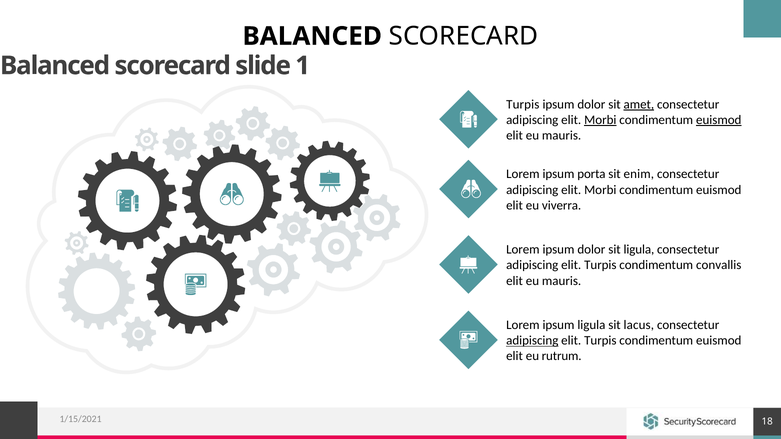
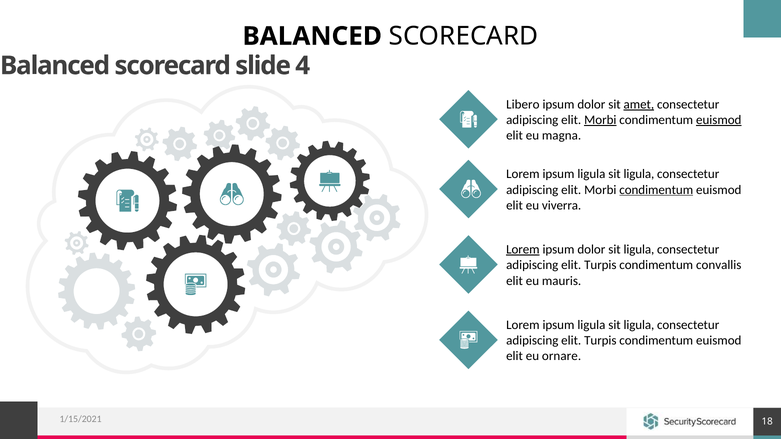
1: 1 -> 4
Turpis at (523, 104): Turpis -> Libero
mauris at (562, 136): mauris -> magna
porta at (591, 174): porta -> ligula
enim at (639, 174): enim -> ligula
condimentum at (656, 190) underline: none -> present
Lorem at (523, 250) underline: none -> present
lacus at (639, 325): lacus -> ligula
adipiscing at (532, 341) underline: present -> none
rutrum: rutrum -> ornare
